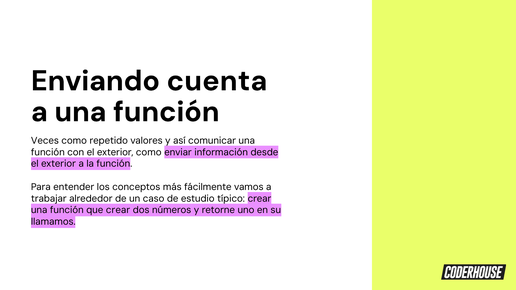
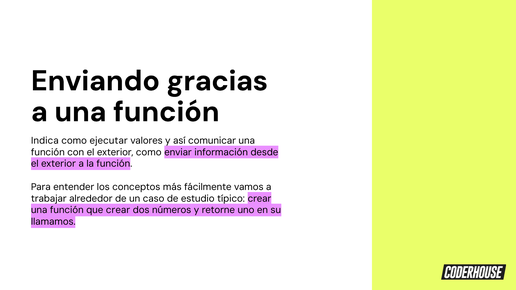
cuenta: cuenta -> gracias
Veces: Veces -> Indica
repetido: repetido -> ejecutar
